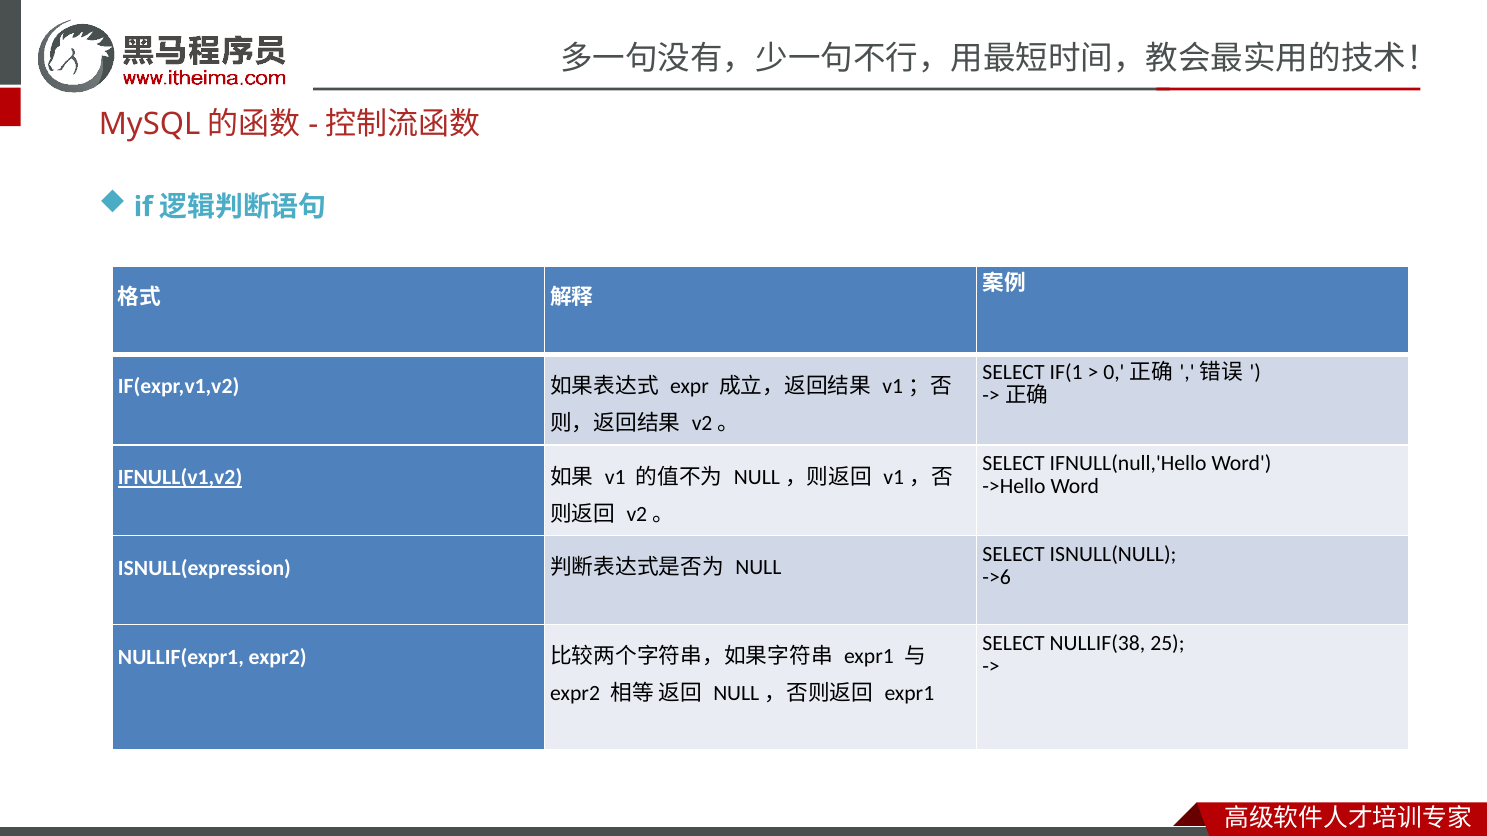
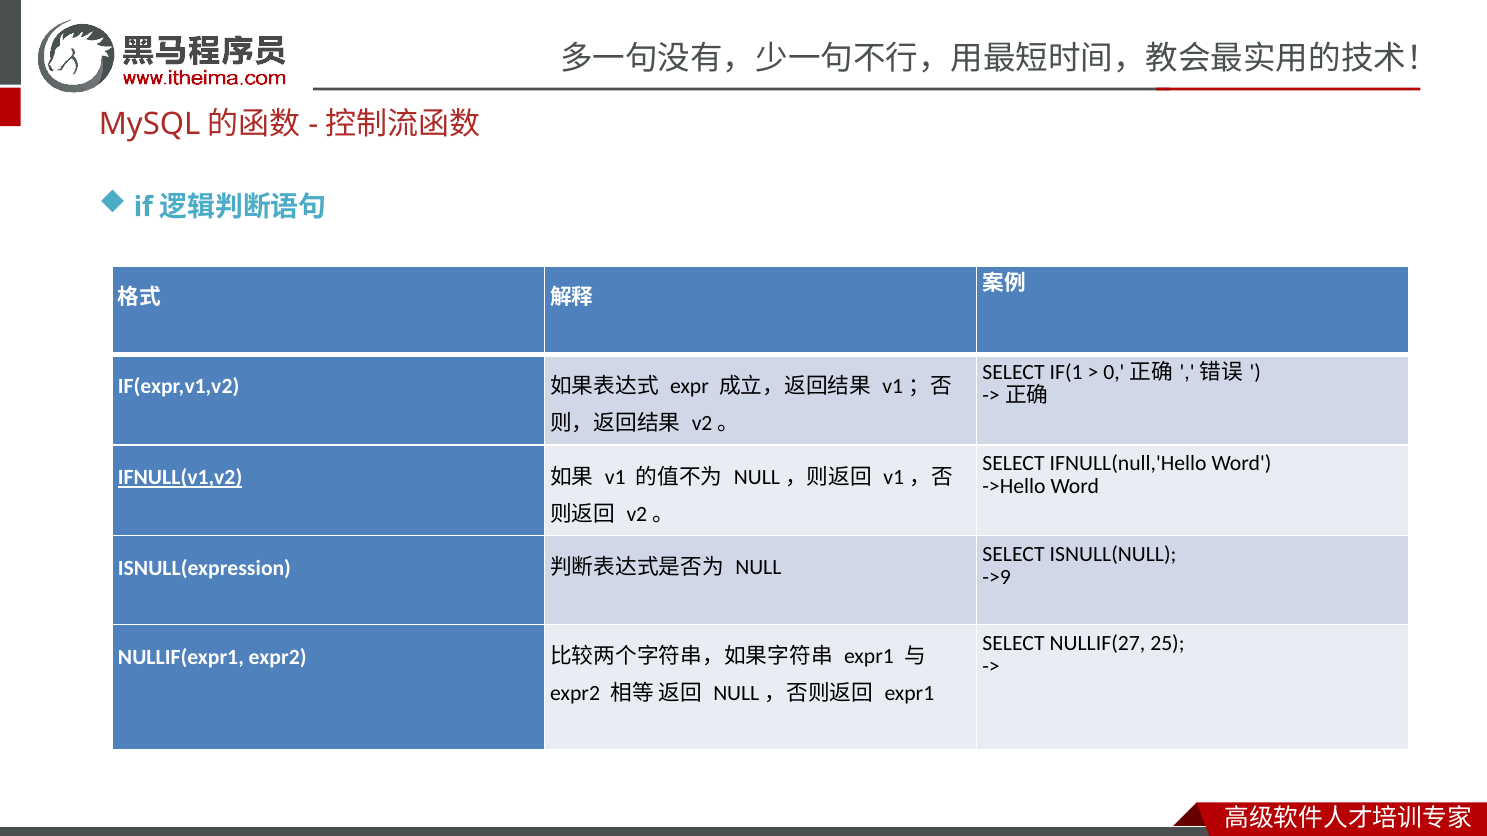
->6: ->6 -> ->9
NULLIF(38: NULLIF(38 -> NULLIF(27
